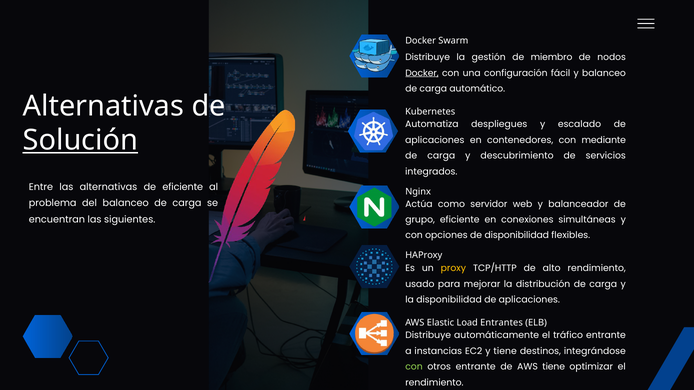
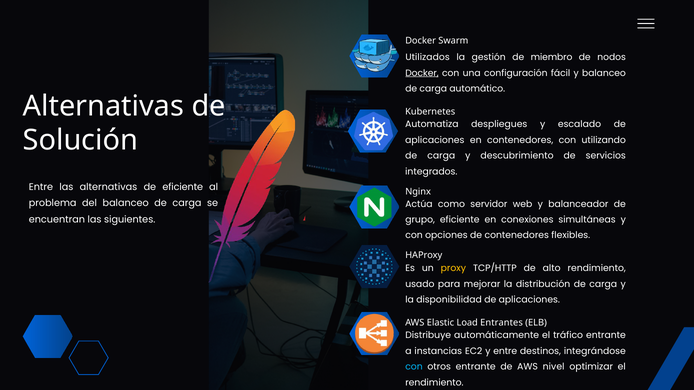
Distribuye at (428, 57): Distribuye -> Utilizados
Solución underline: present -> none
mediante: mediante -> utilizando
de disponibilidad: disponibilidad -> contenedores
y tiene: tiene -> entre
con at (414, 367) colour: light green -> light blue
AWS tiene: tiene -> nivel
